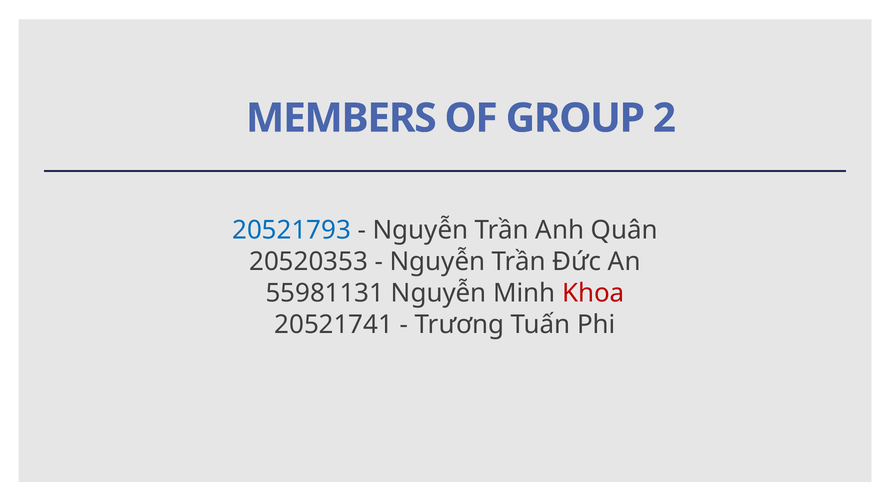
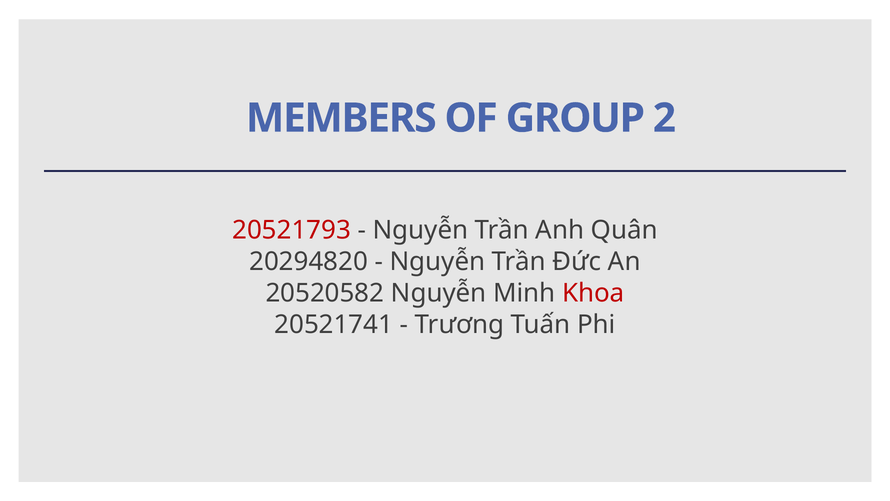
20521793 colour: blue -> red
20520353: 20520353 -> 20294820
55981131: 55981131 -> 20520582
